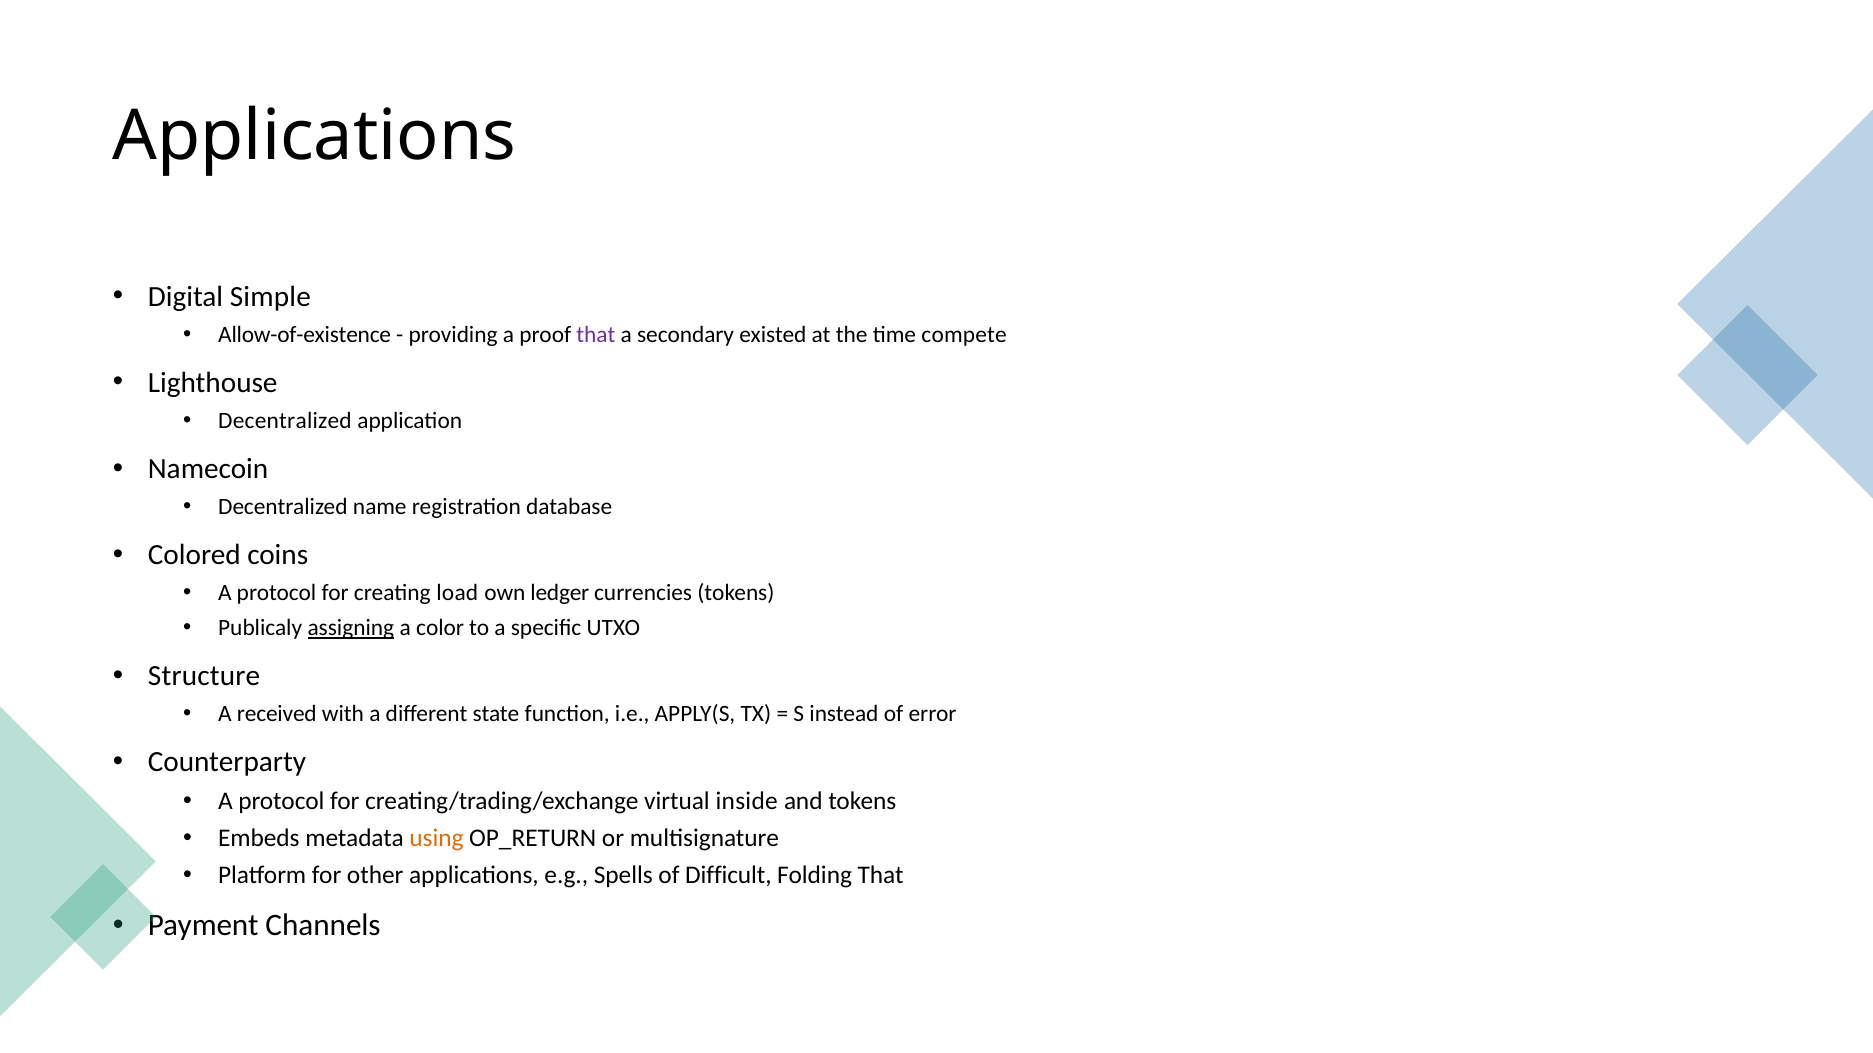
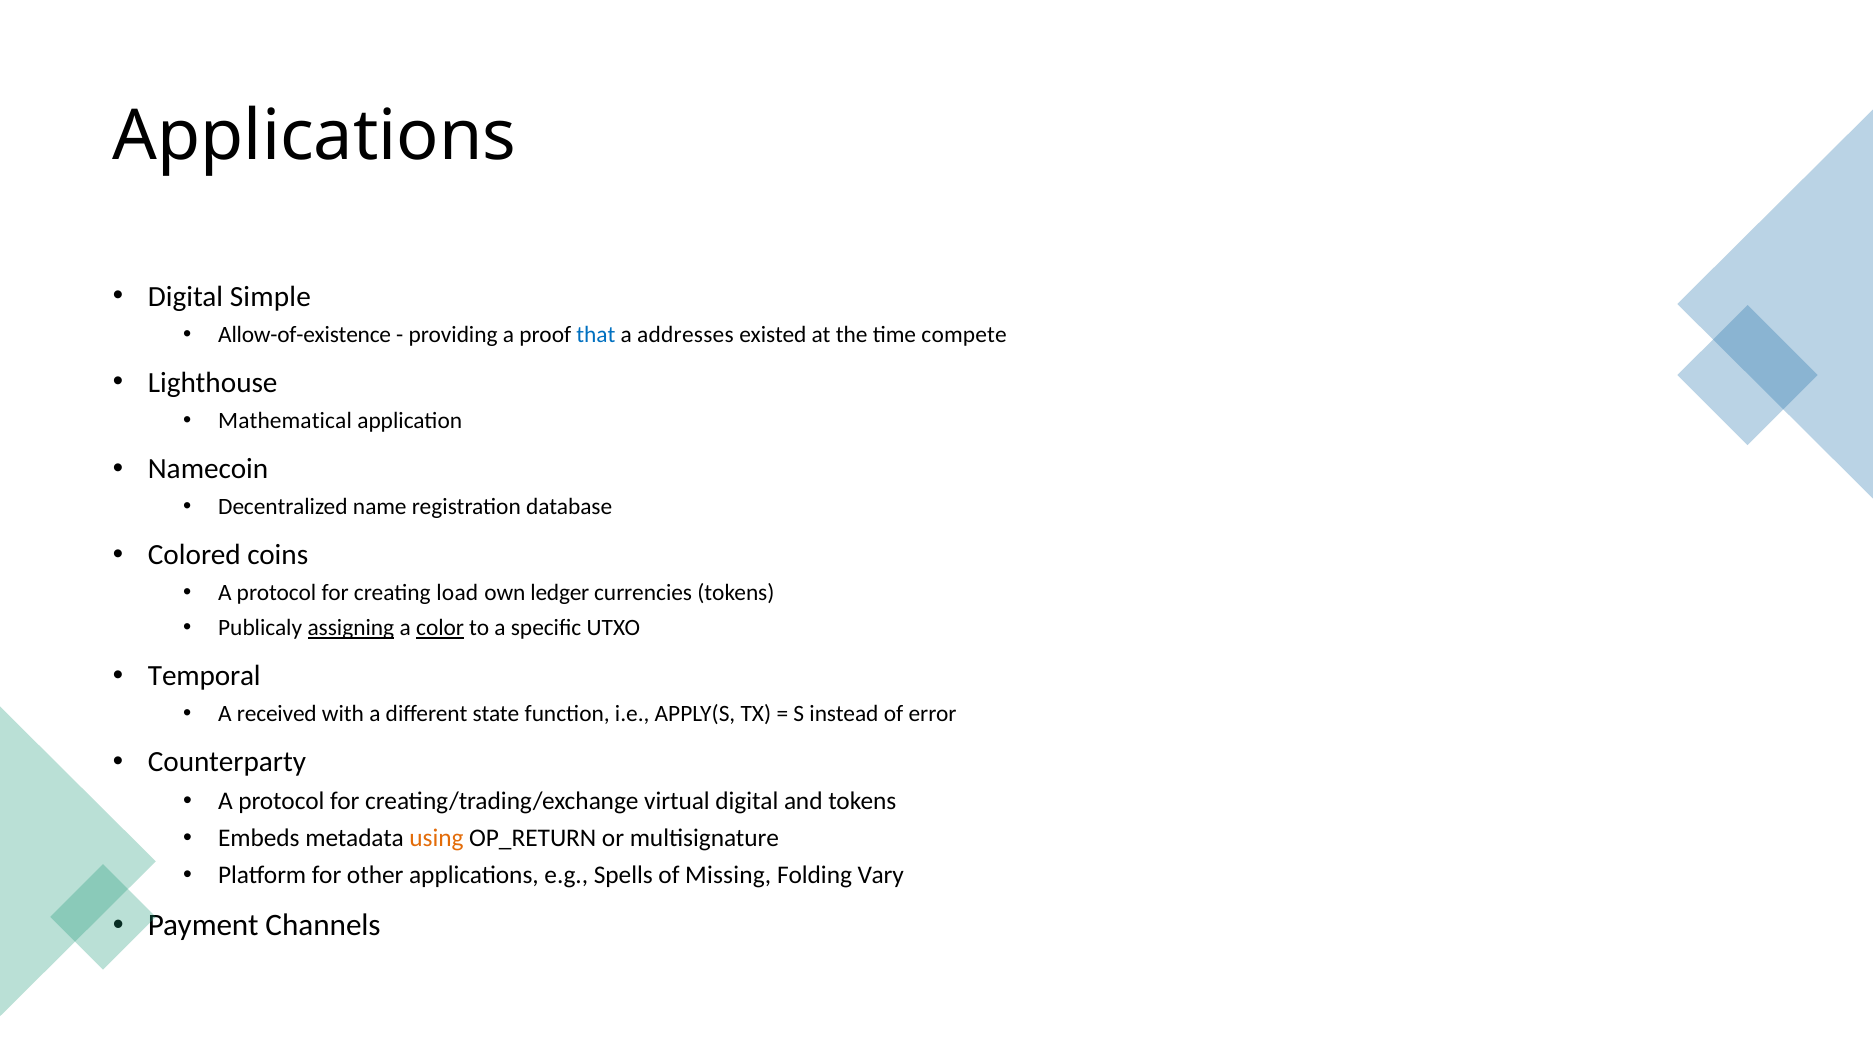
that at (596, 335) colour: purple -> blue
secondary: secondary -> addresses
Decentralized at (285, 421): Decentralized -> Mathematical
color underline: none -> present
Structure: Structure -> Temporal
virtual inside: inside -> digital
Difficult: Difficult -> Missing
Folding That: That -> Vary
